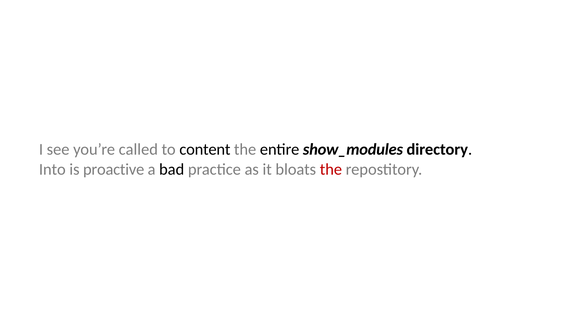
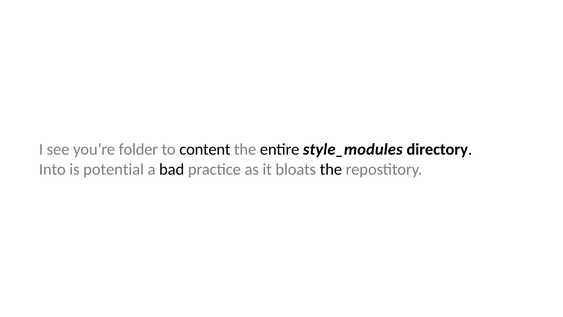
called: called -> folder
show_modules: show_modules -> style_modules
proactive: proactive -> potential
the at (331, 169) colour: red -> black
